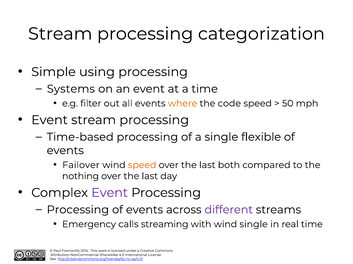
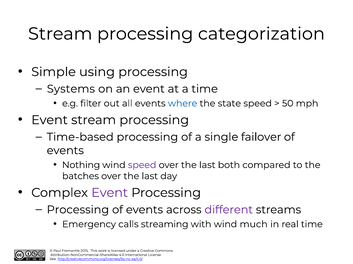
where colour: orange -> blue
code: code -> state
flexible: flexible -> failover
Failover: Failover -> Nothing
speed at (142, 165) colour: orange -> purple
nothing: nothing -> batches
wind single: single -> much
